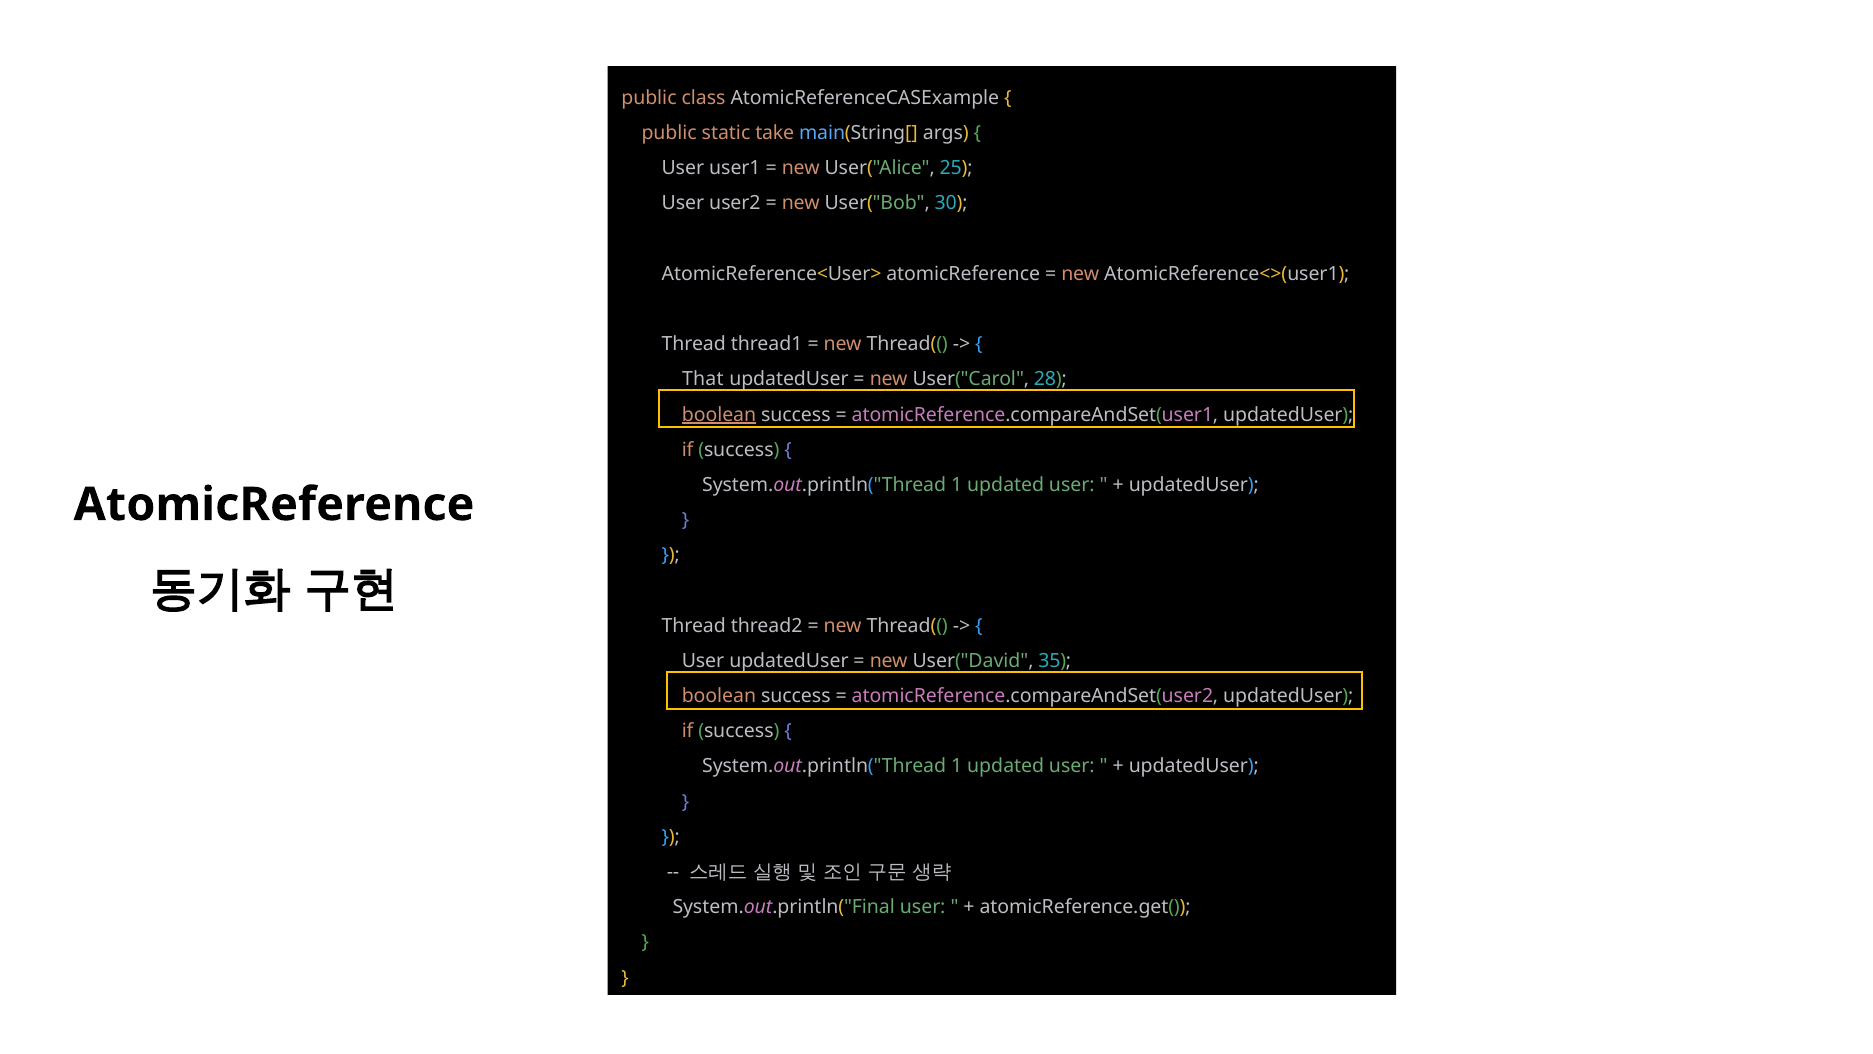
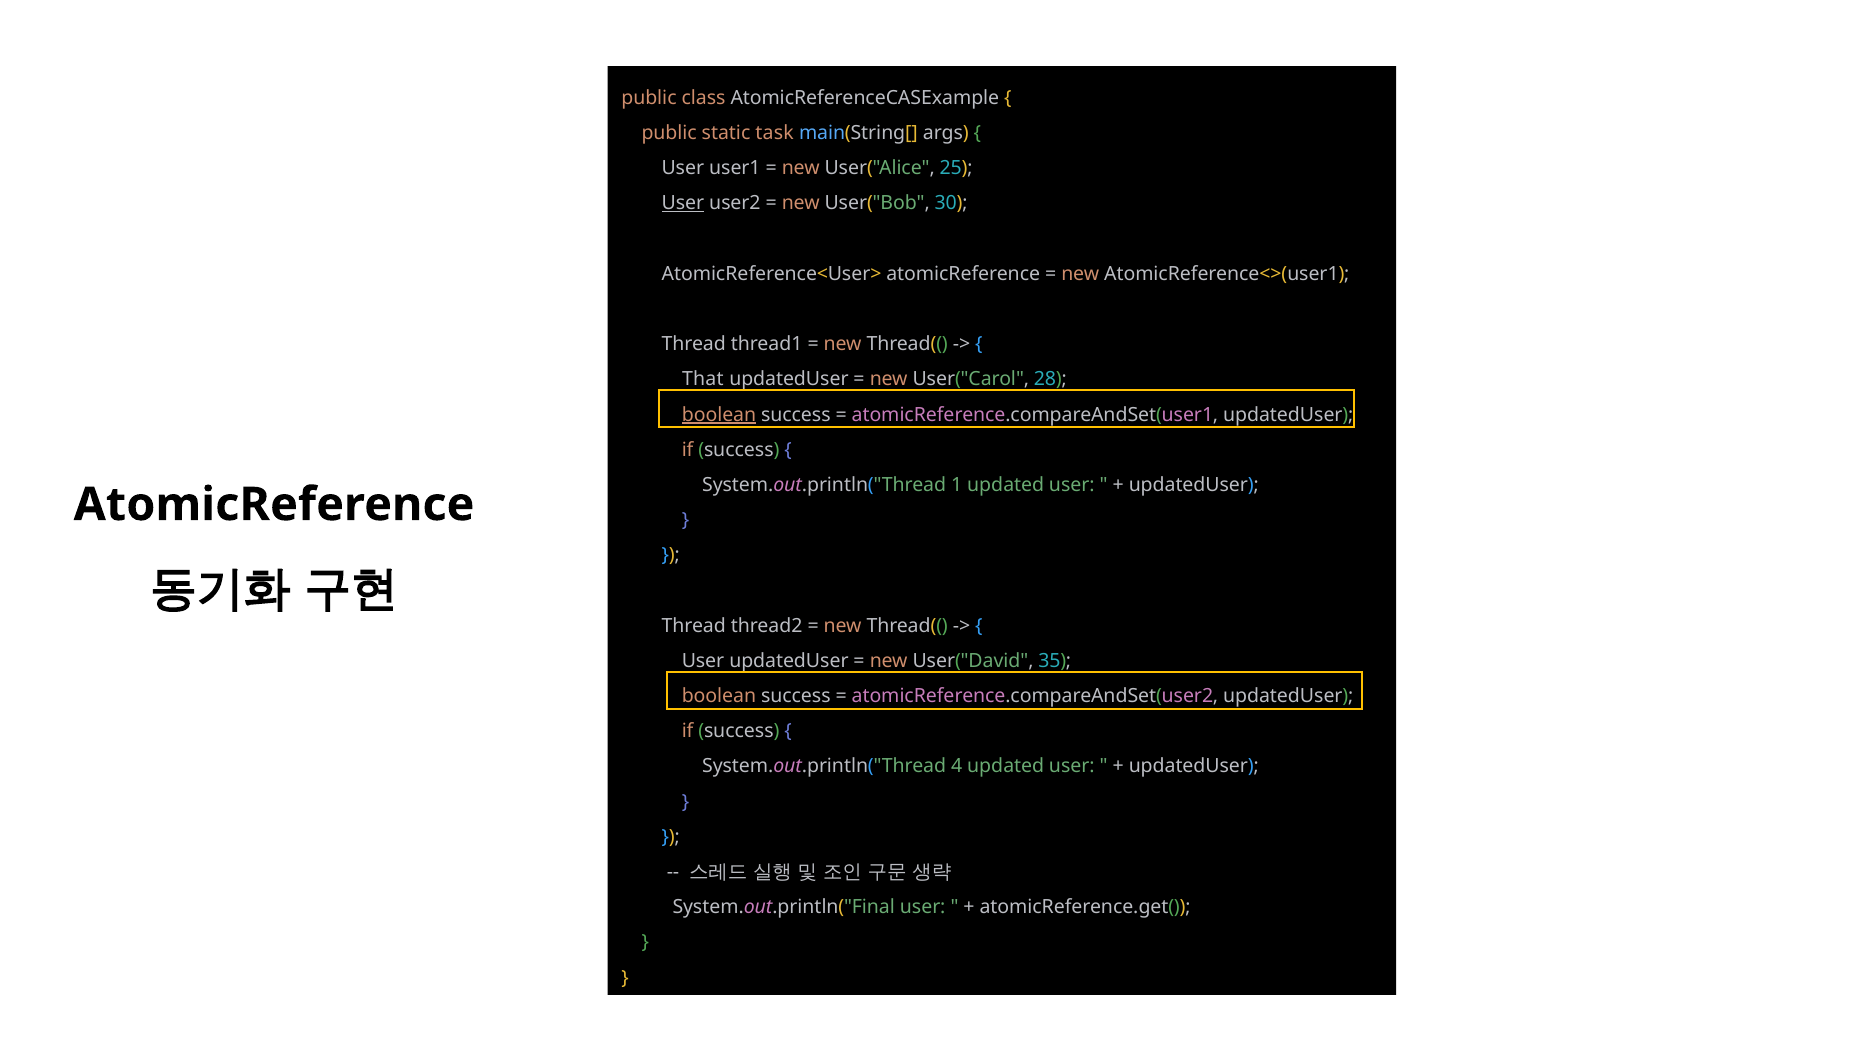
take: take -> task
User at (683, 203) underline: none -> present
1 at (957, 766): 1 -> 4
